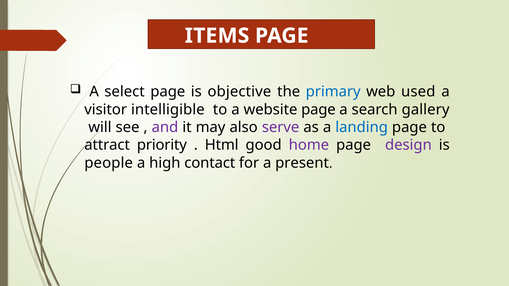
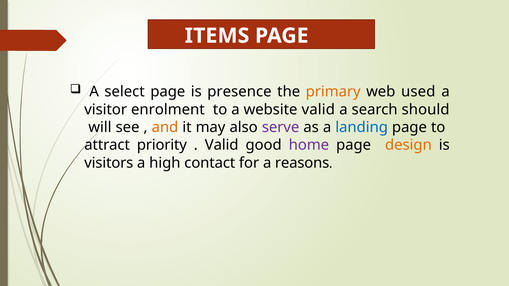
objective: objective -> presence
primary colour: blue -> orange
intelligible: intelligible -> enrolment
website page: page -> valid
gallery: gallery -> should
and colour: purple -> orange
Html at (222, 145): Html -> Valid
design colour: purple -> orange
people: people -> visitors
present: present -> reasons
